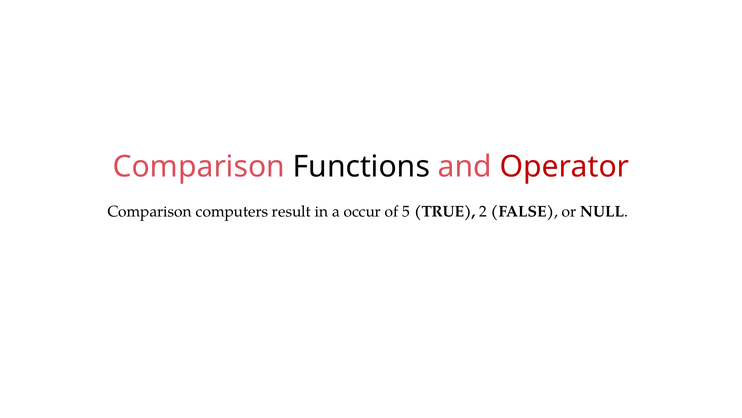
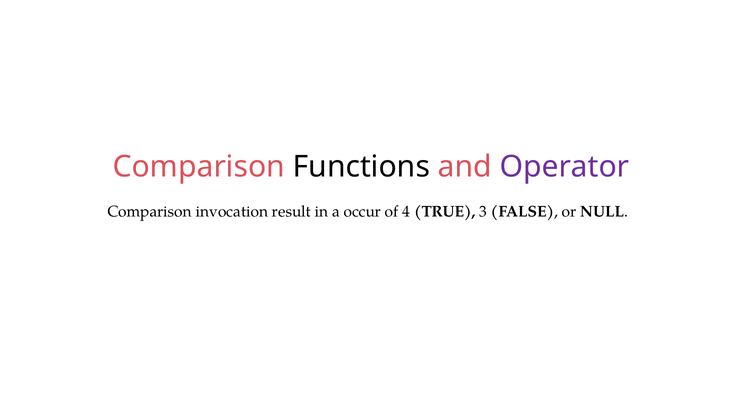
Operator colour: red -> purple
computers: computers -> invocation
5: 5 -> 4
2: 2 -> 3
